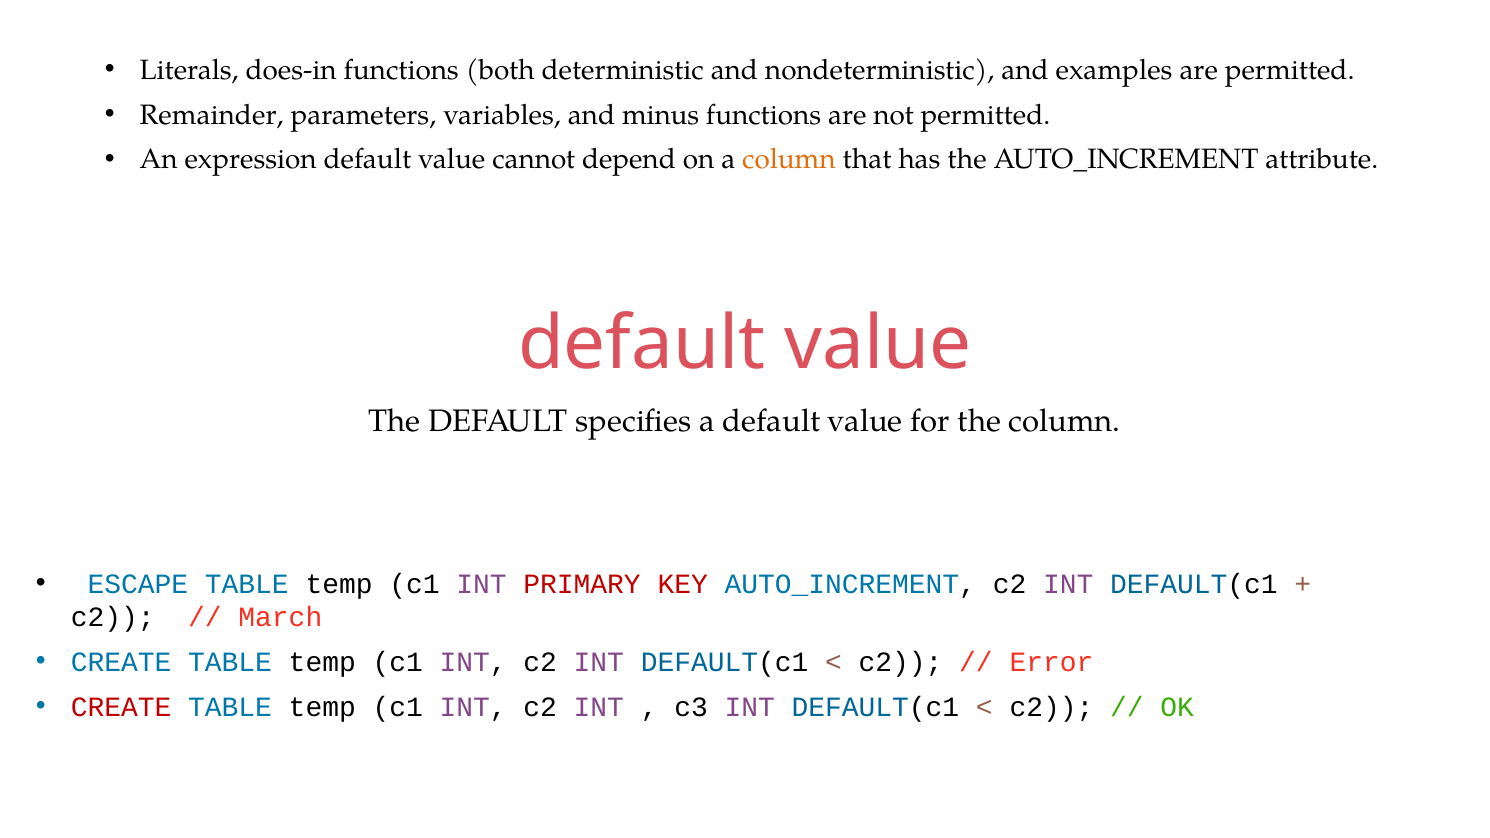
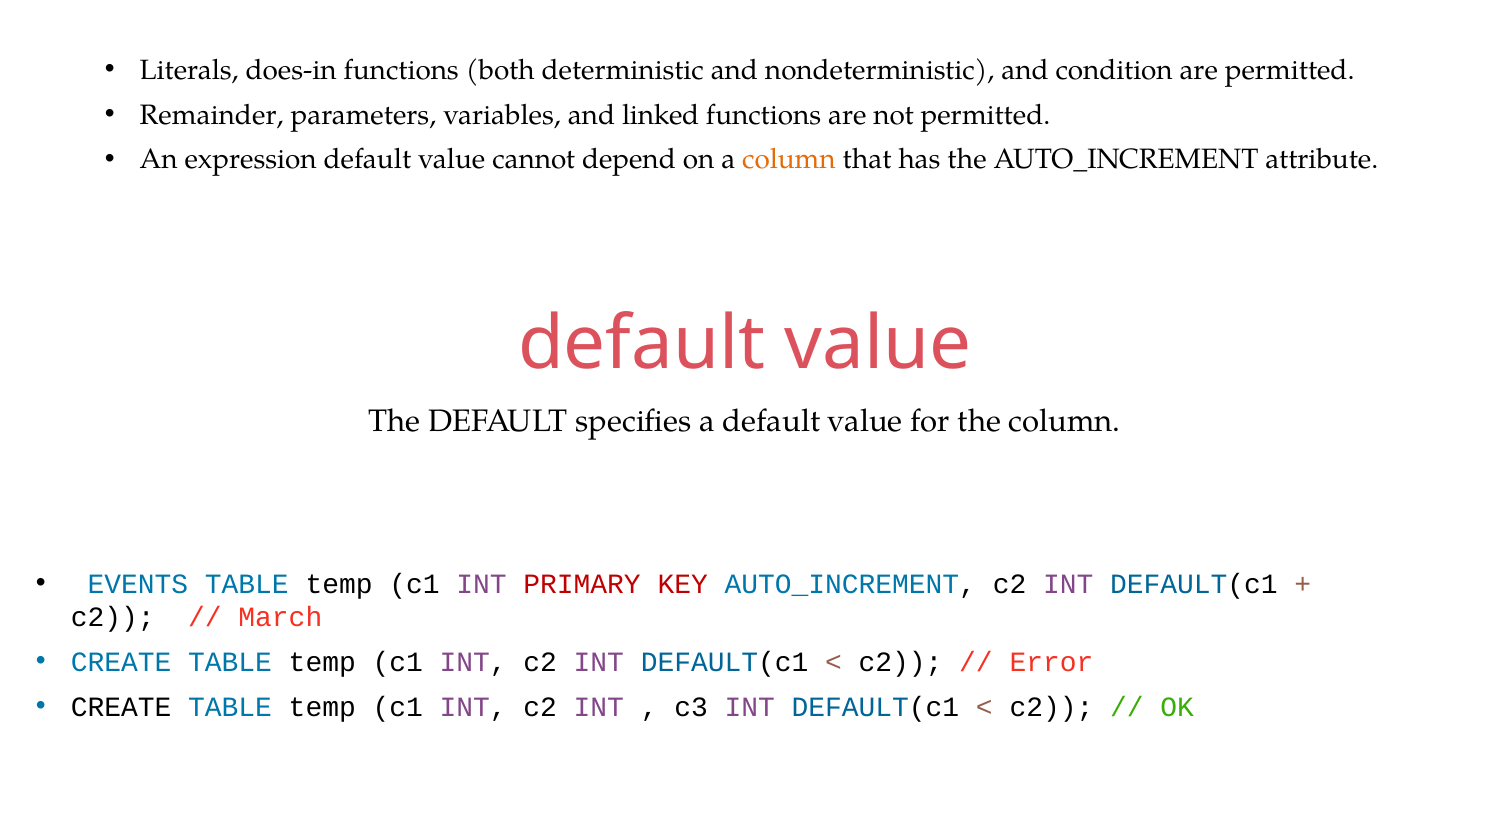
examples: examples -> condition
minus: minus -> linked
ESCAPE: ESCAPE -> EVENTS
CREATE at (121, 707) colour: red -> black
